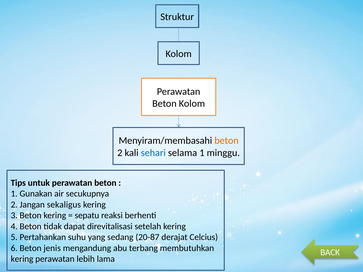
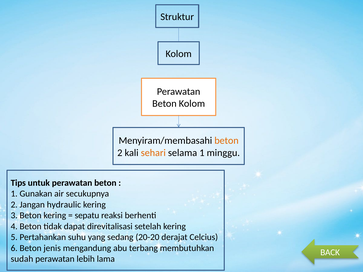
sehari colour: blue -> orange
sekaligus: sekaligus -> hydraulic
20-87: 20-87 -> 20-20
kering at (22, 259): kering -> sudah
